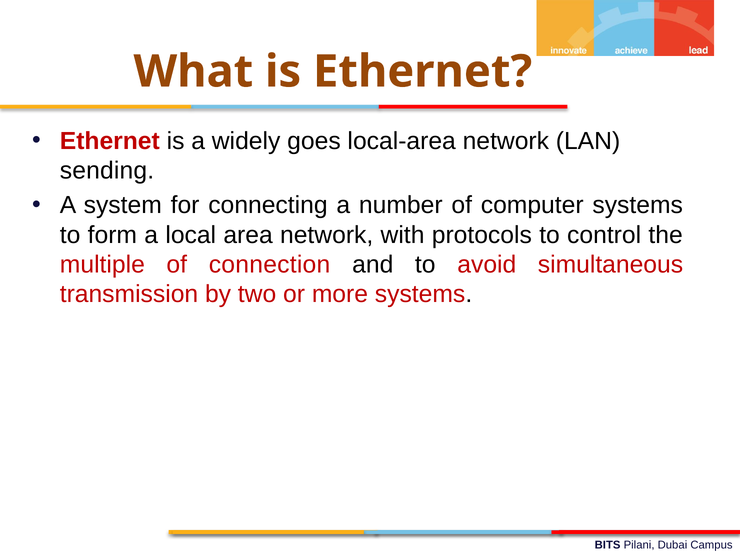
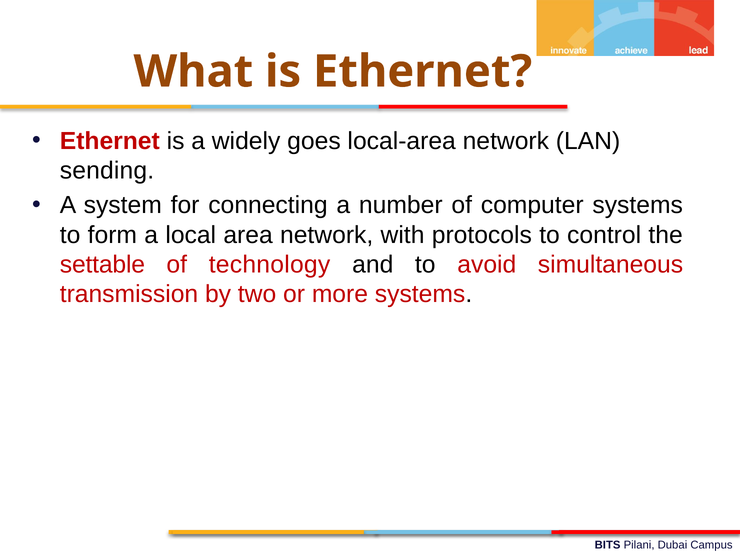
multiple: multiple -> settable
connection: connection -> technology
